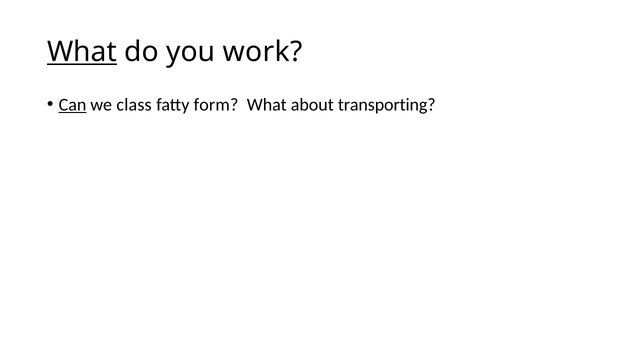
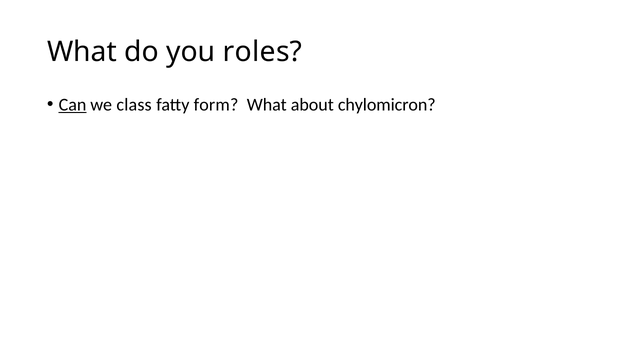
What at (82, 52) underline: present -> none
work: work -> roles
transporting: transporting -> chylomicron
